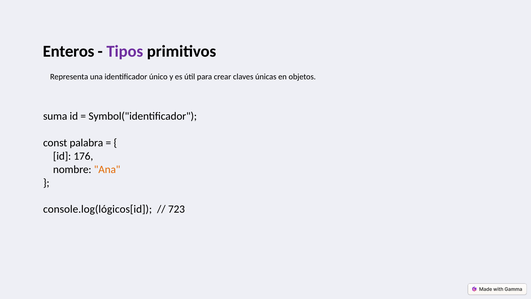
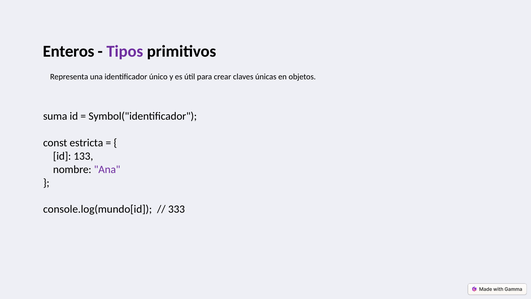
palabra: palabra -> estricta
176: 176 -> 133
Ana colour: orange -> purple
console.log(lógicos[id: console.log(lógicos[id -> console.log(mundo[id
723: 723 -> 333
